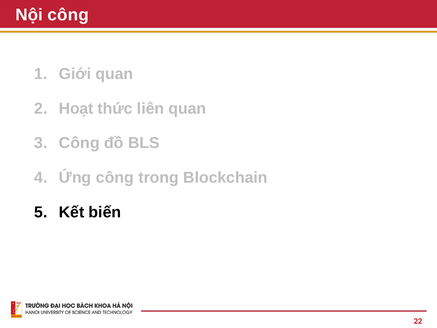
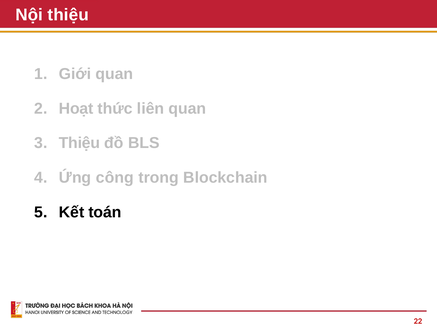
Nội công: công -> thiệu
Công at (79, 143): Công -> Thiệu
biến: biến -> toán
